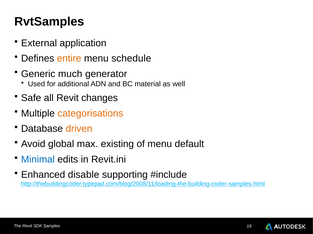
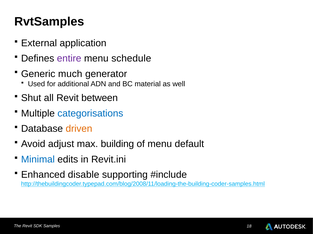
entire colour: orange -> purple
Safe: Safe -> Shut
changes: changes -> between
categorisations colour: orange -> blue
global: global -> adjust
existing: existing -> building
